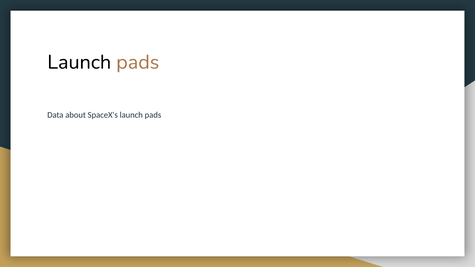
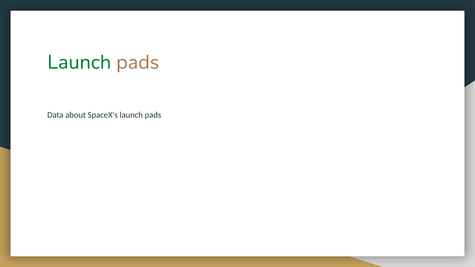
Launch at (79, 62) colour: black -> green
